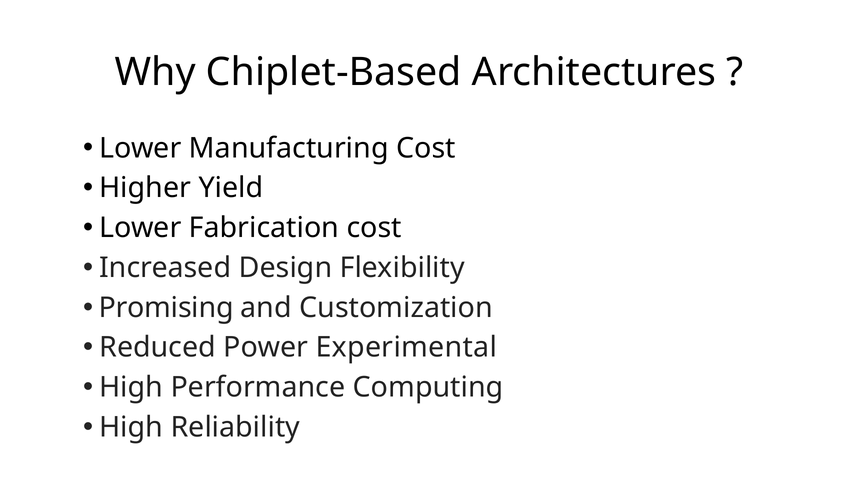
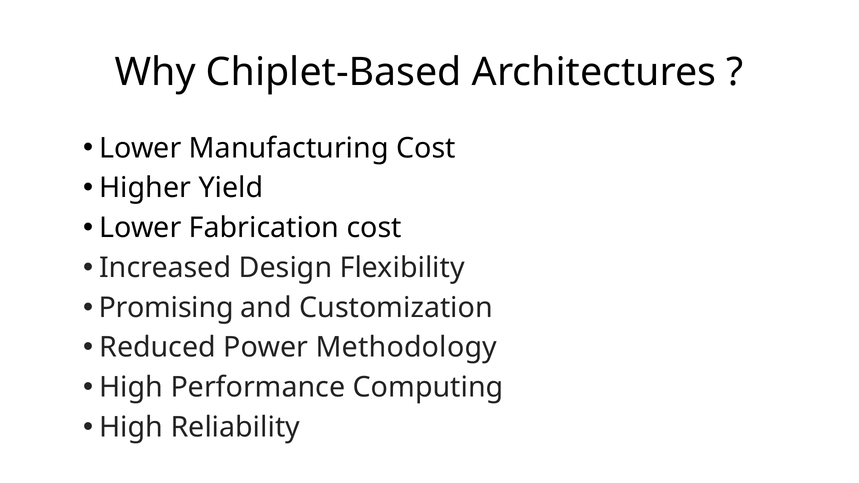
Experimental: Experimental -> Methodology
